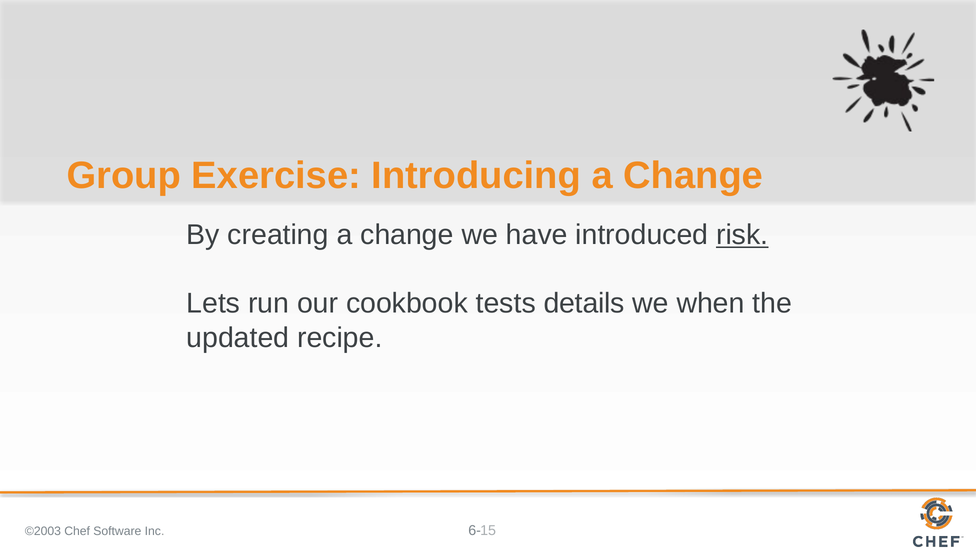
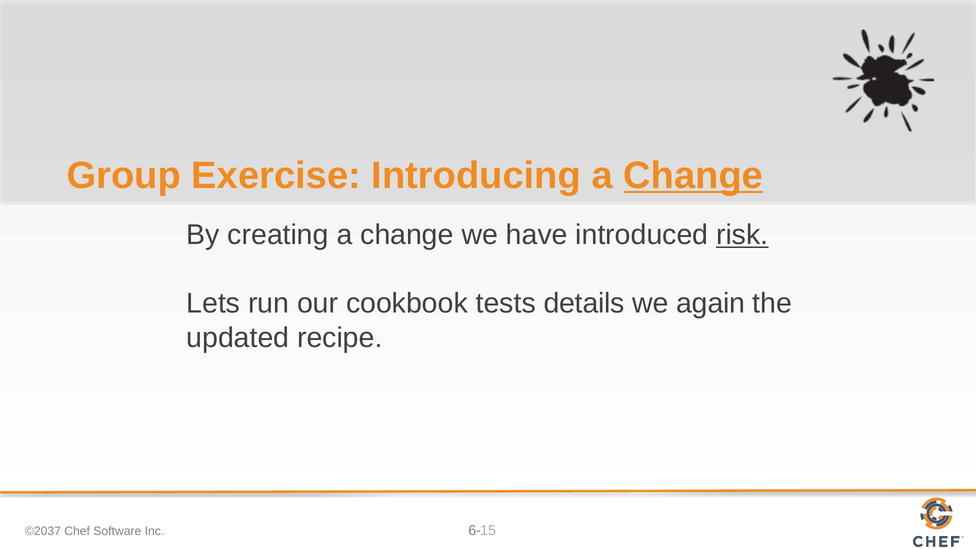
Change at (693, 176) underline: none -> present
when: when -> again
©2003: ©2003 -> ©2037
